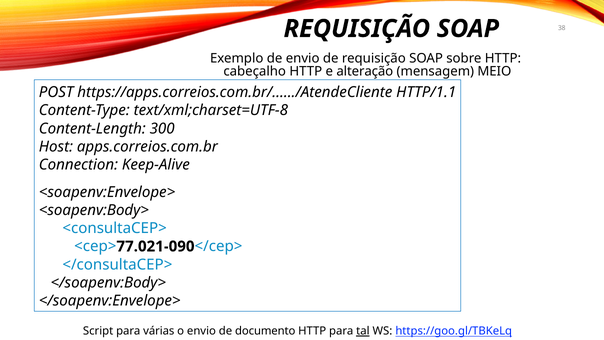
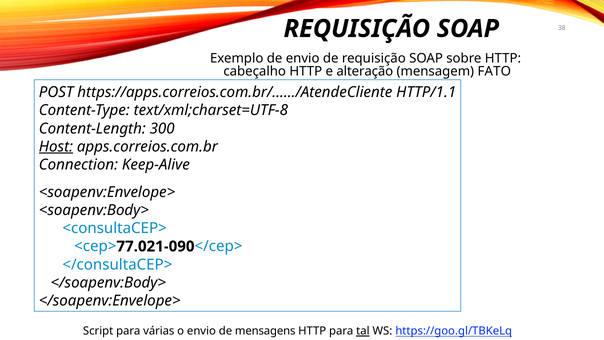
MEIO: MEIO -> FATO
Host underline: none -> present
documento: documento -> mensagens
